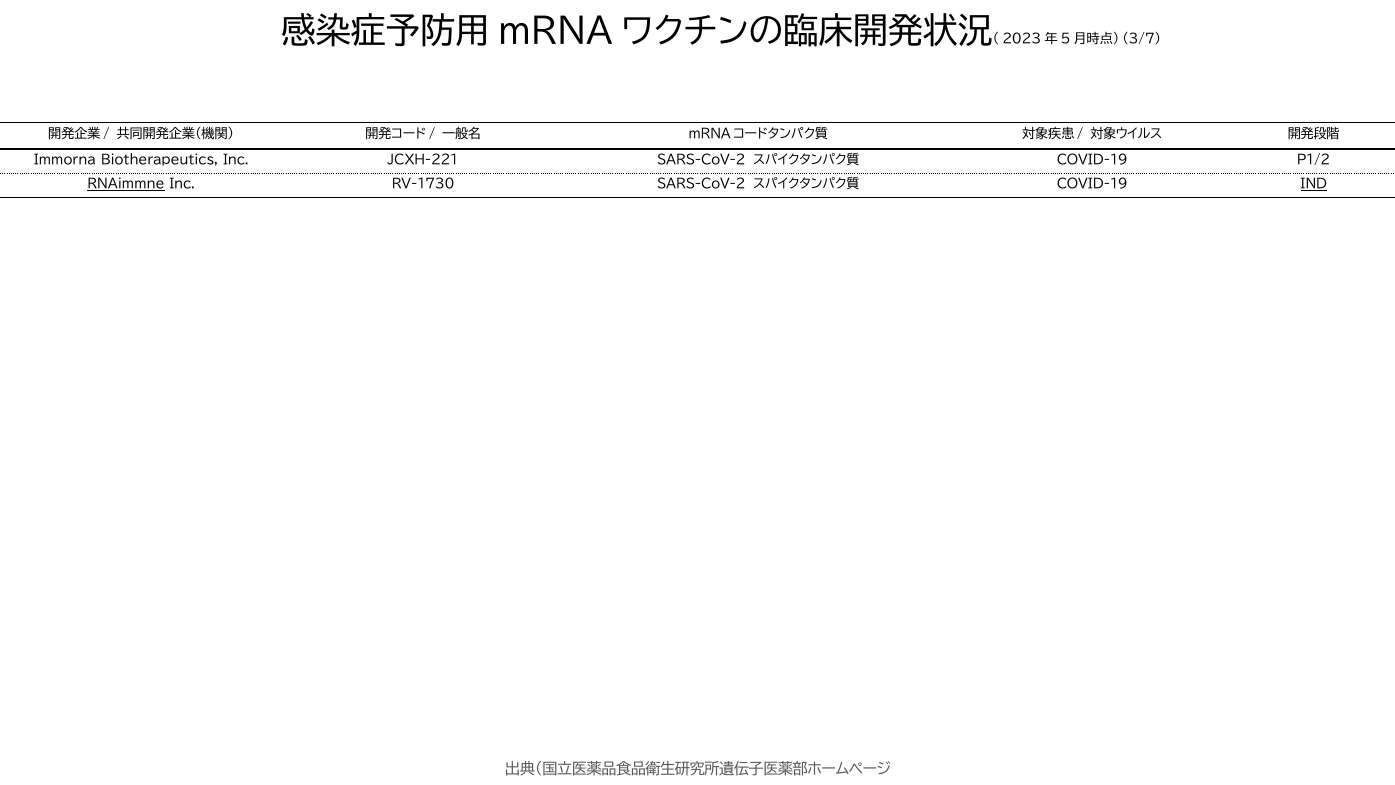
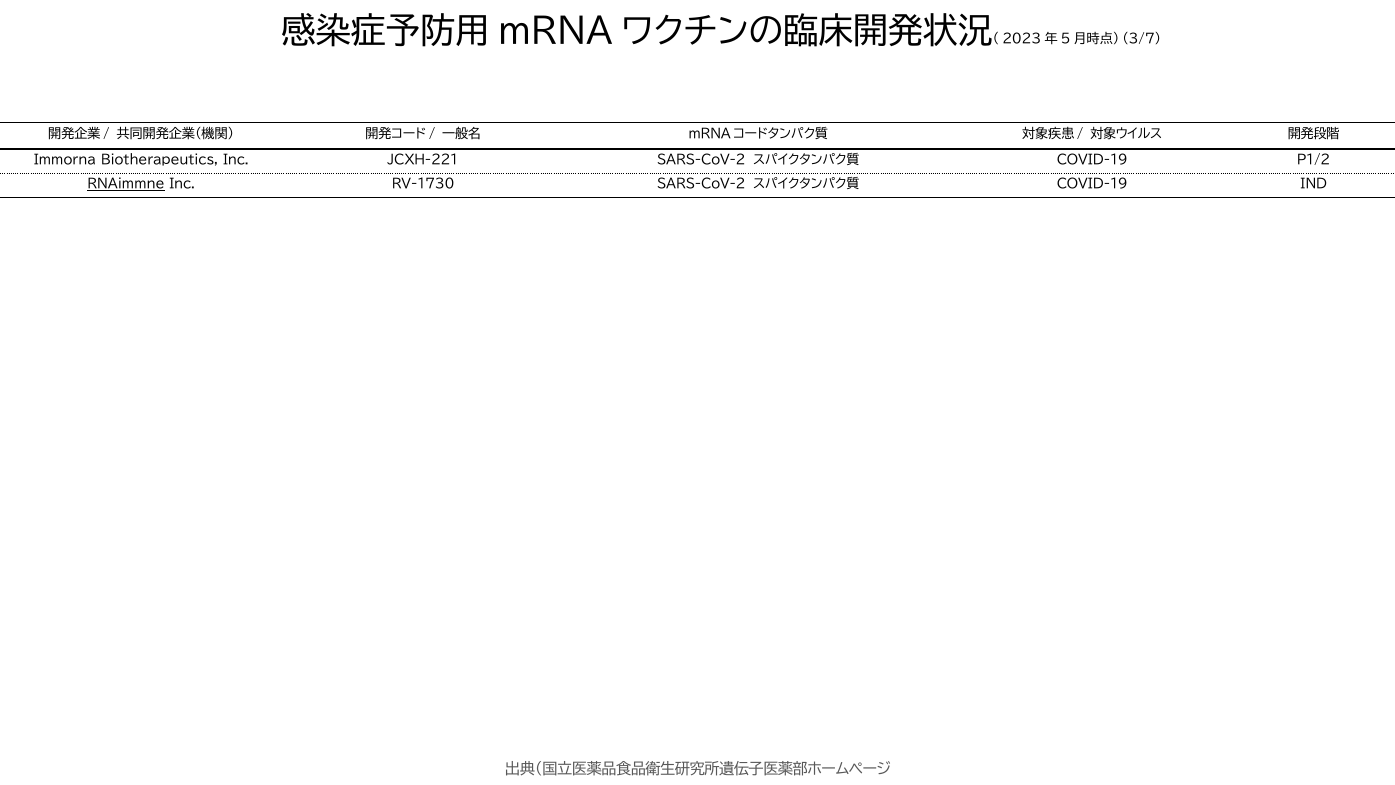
IND underline: present -> none
